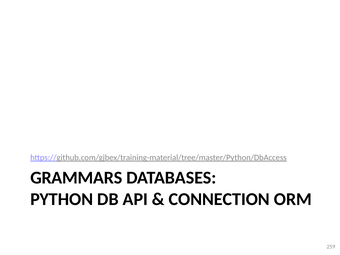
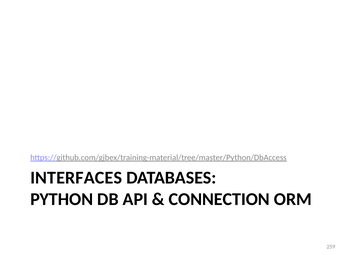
GRAMMARS: GRAMMARS -> INTERFACES
